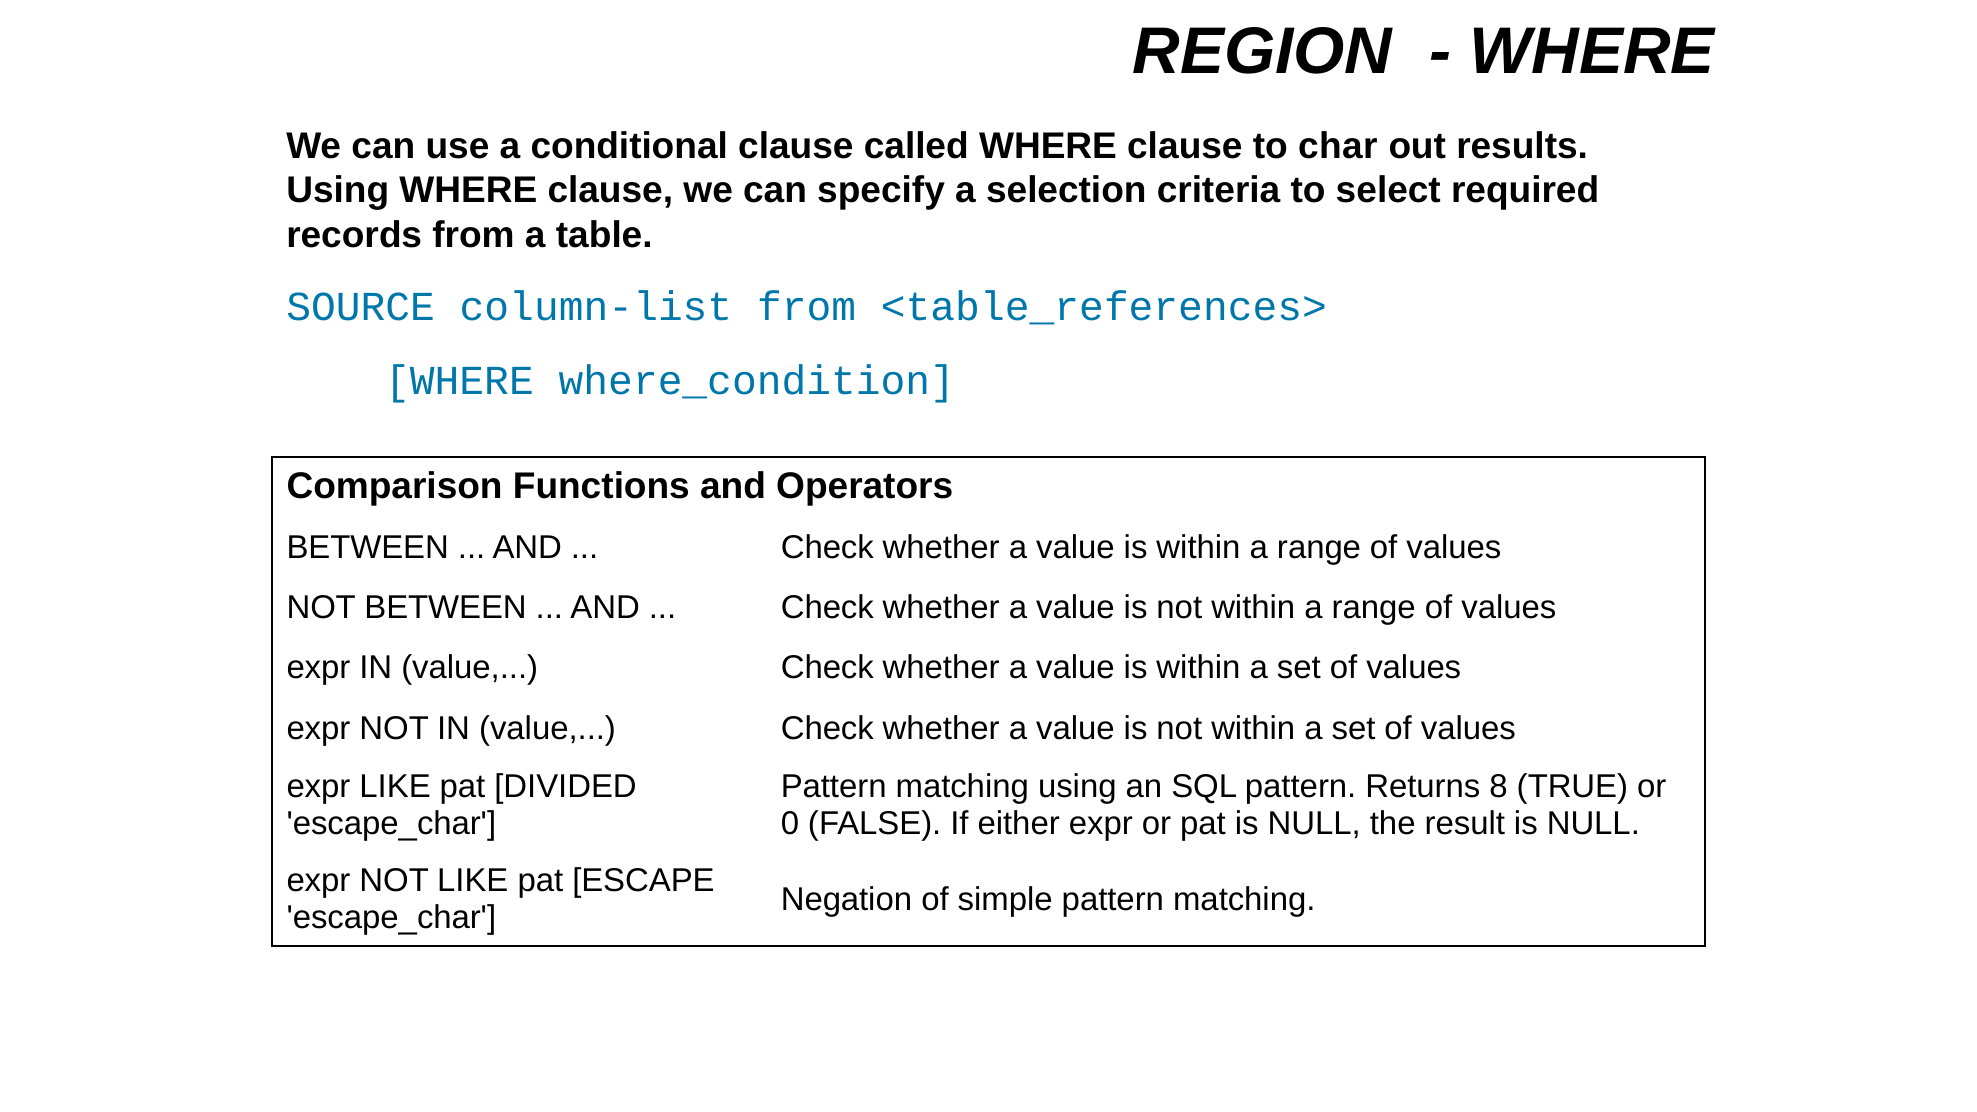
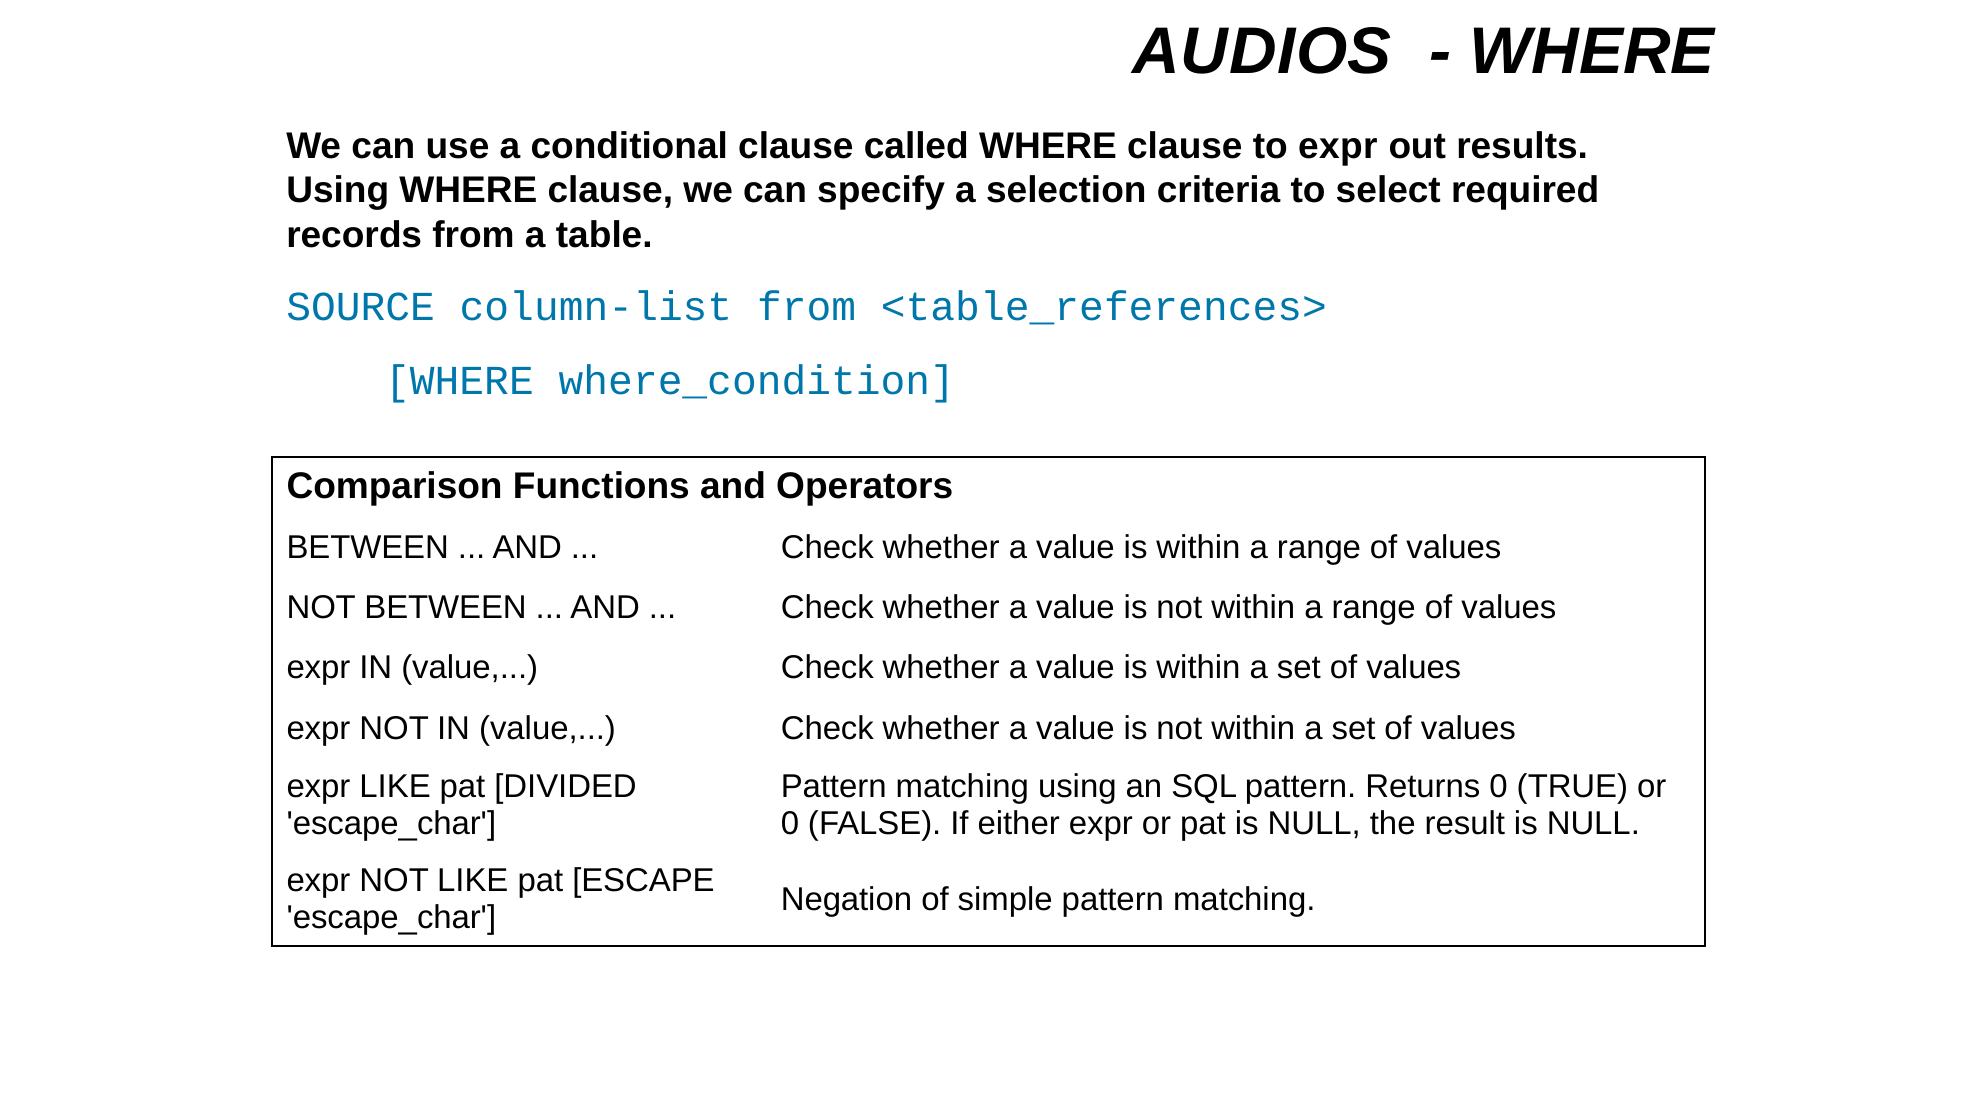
REGION: REGION -> AUDIOS
to char: char -> expr
Returns 8: 8 -> 0
